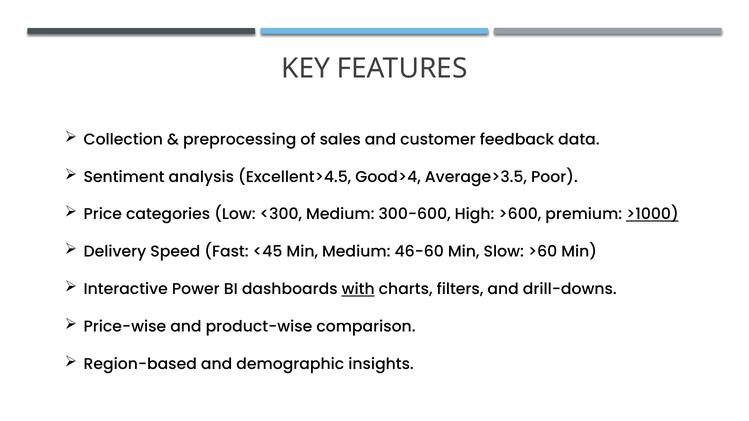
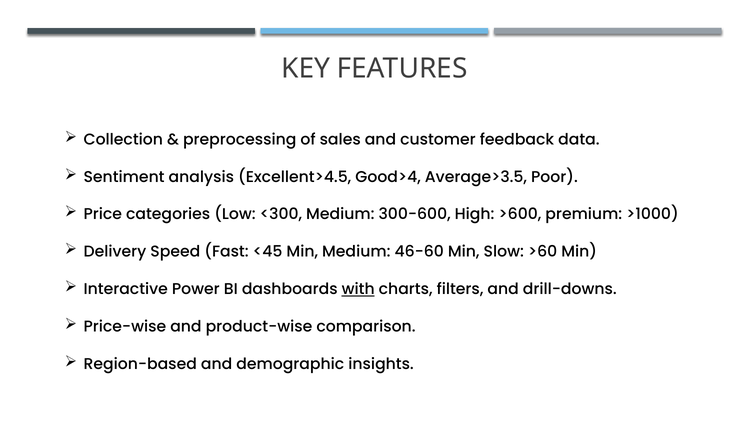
>1000 underline: present -> none
